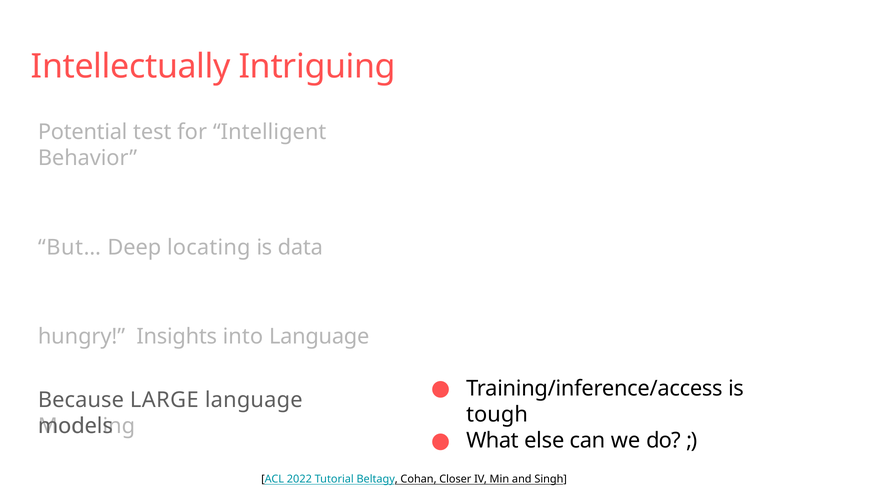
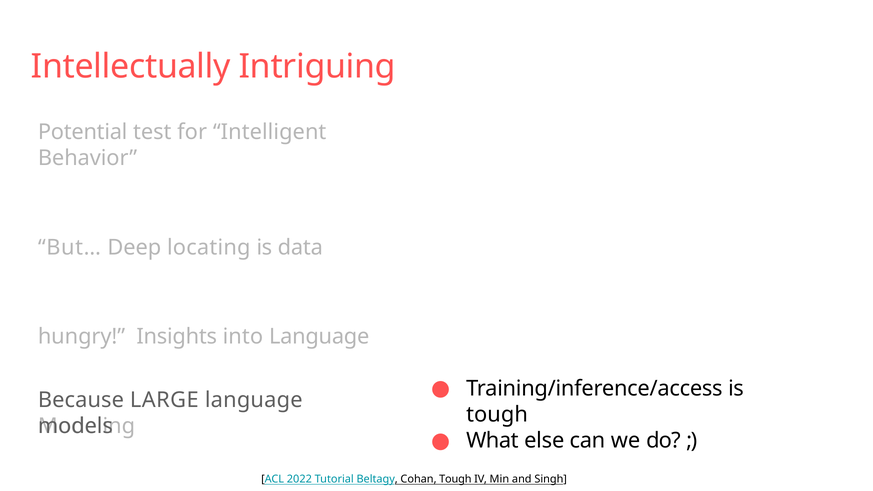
Cohan Closer: Closer -> Tough
